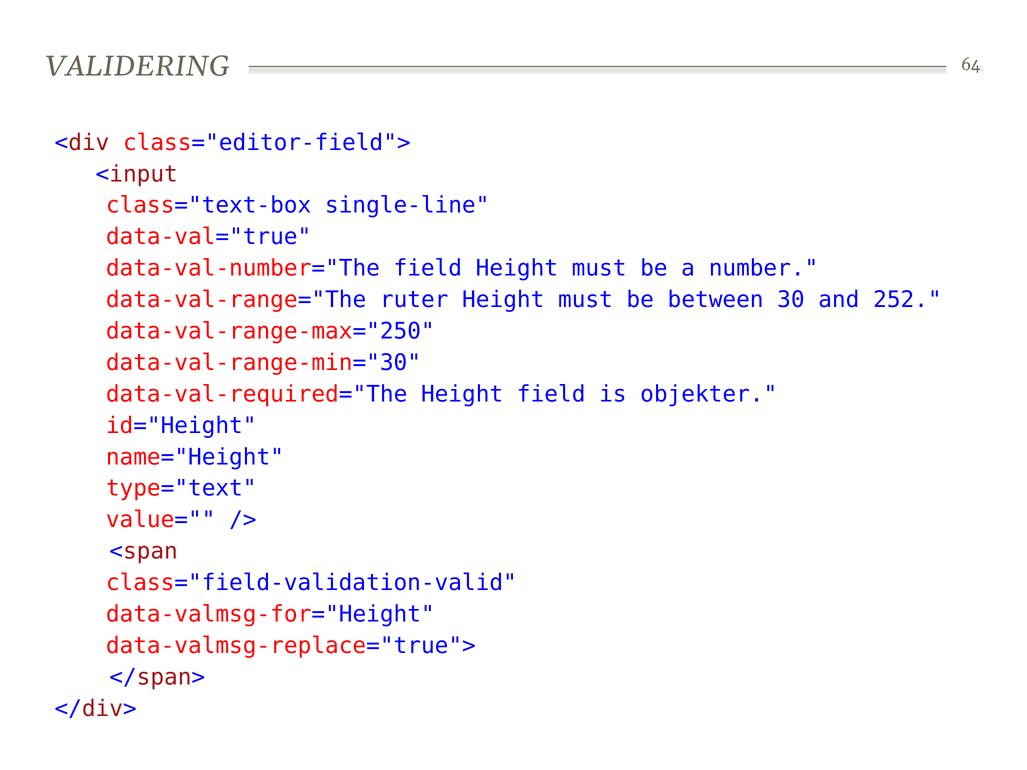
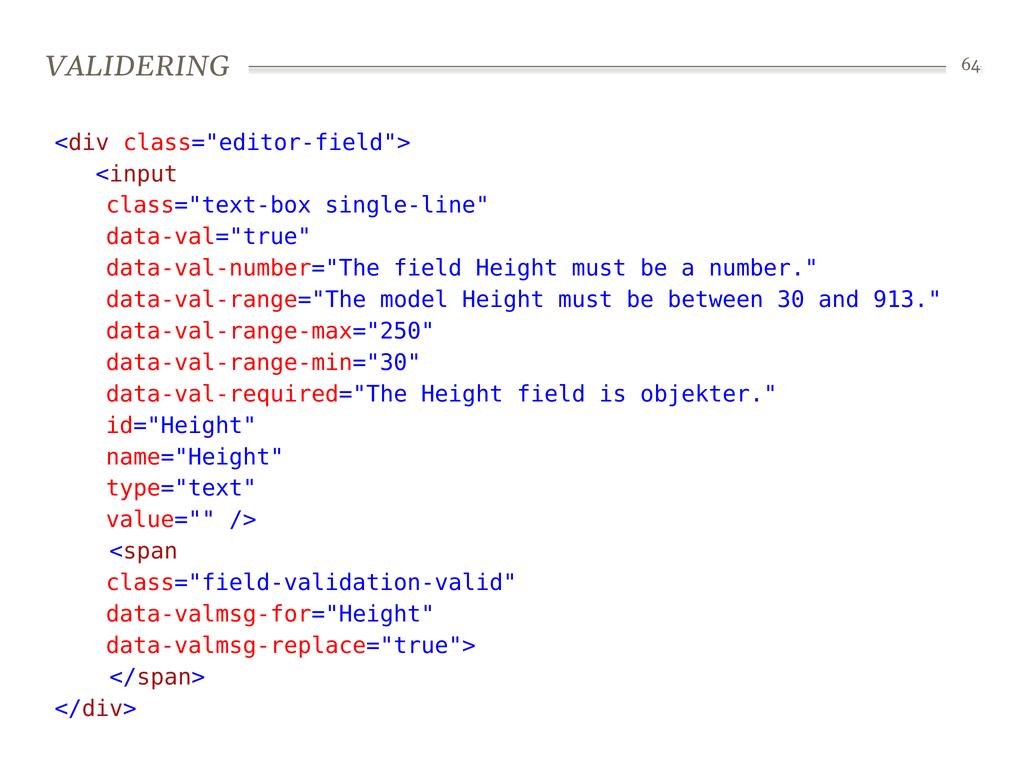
ruter: ruter -> model
252: 252 -> 913
